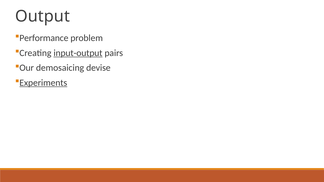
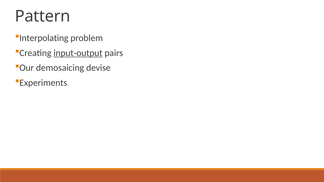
Output: Output -> Pattern
Performance: Performance -> Interpolating
Experiments underline: present -> none
